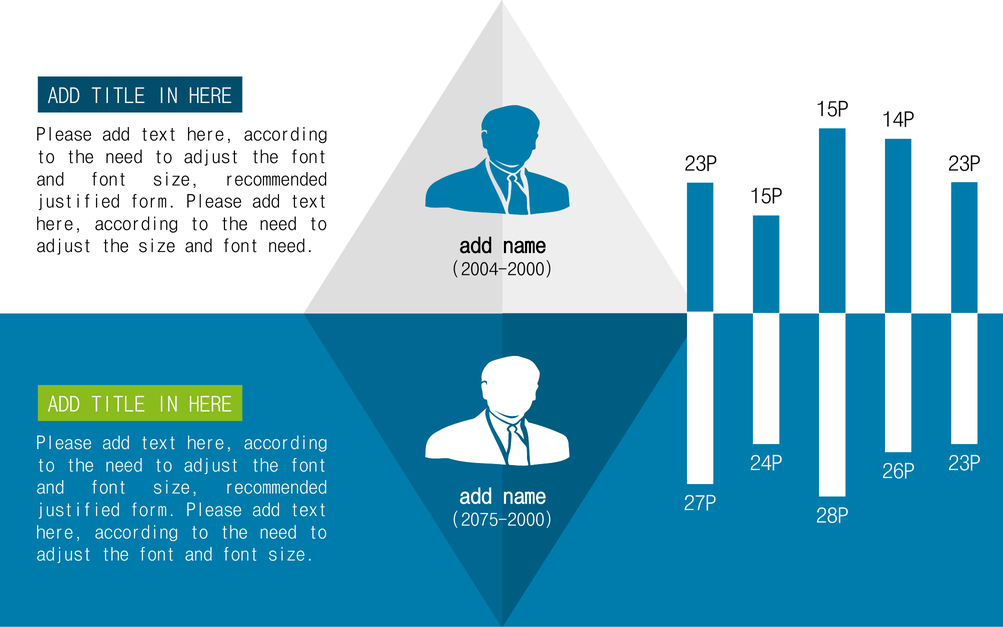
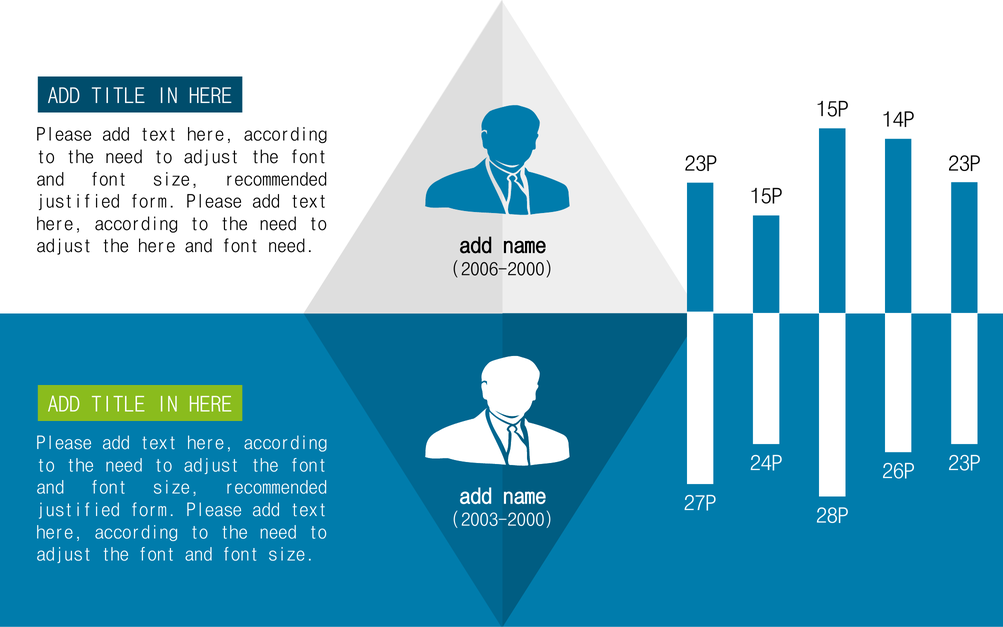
the size: size -> here
2004-2000: 2004-2000 -> 2006-2000
2075-2000: 2075-2000 -> 2003-2000
